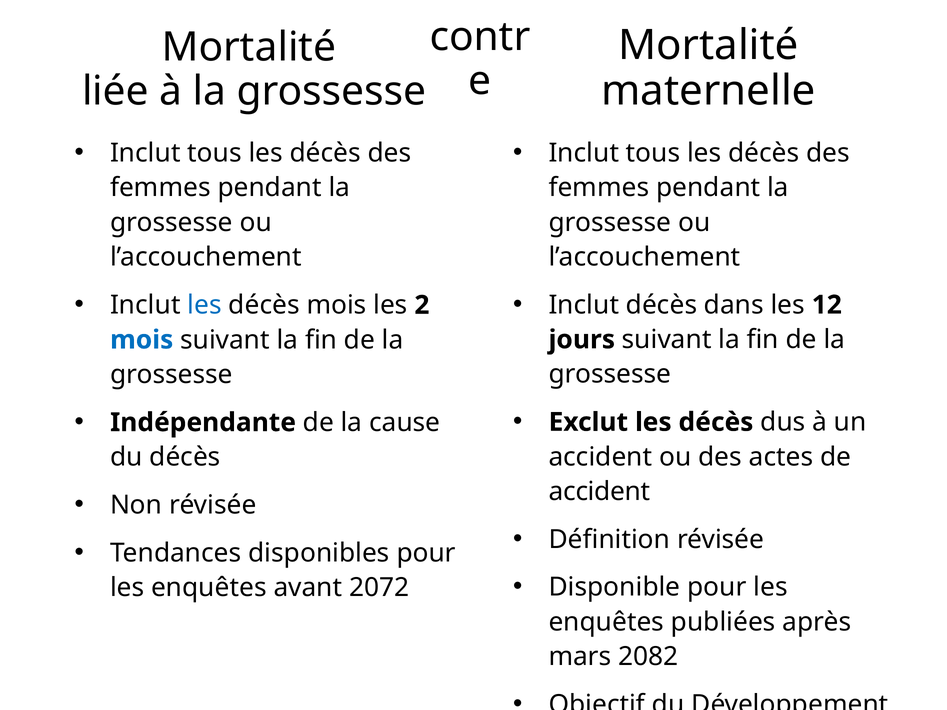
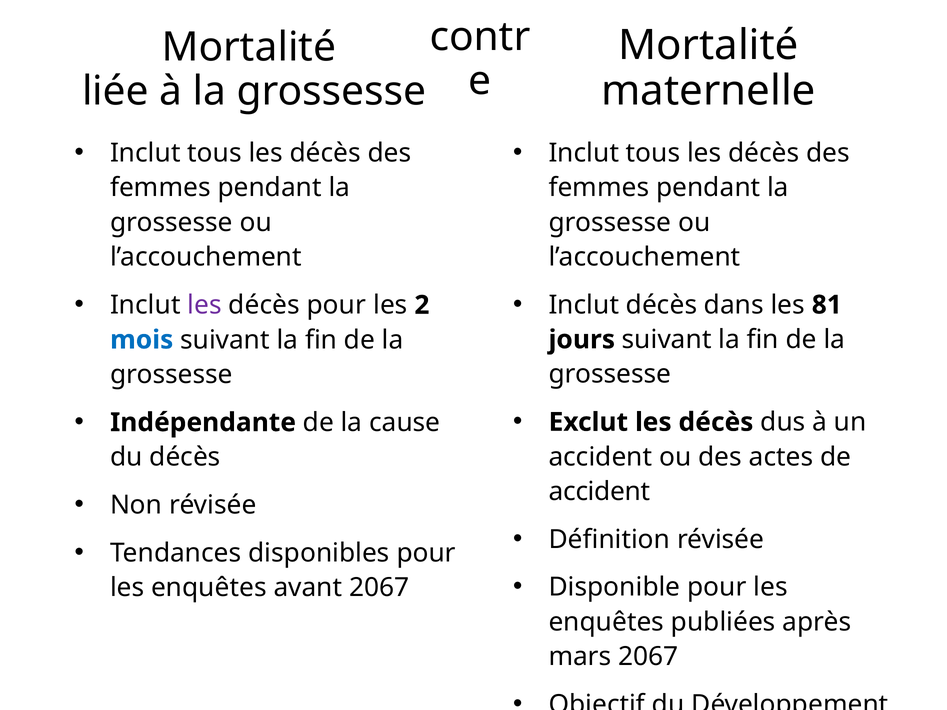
12: 12 -> 81
les at (204, 305) colour: blue -> purple
décès mois: mois -> pour
avant 2072: 2072 -> 2067
mars 2082: 2082 -> 2067
